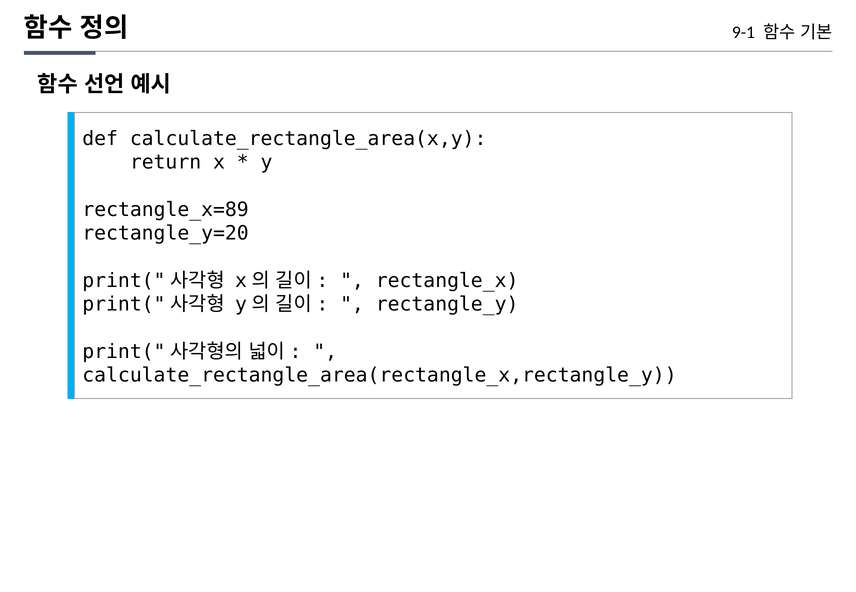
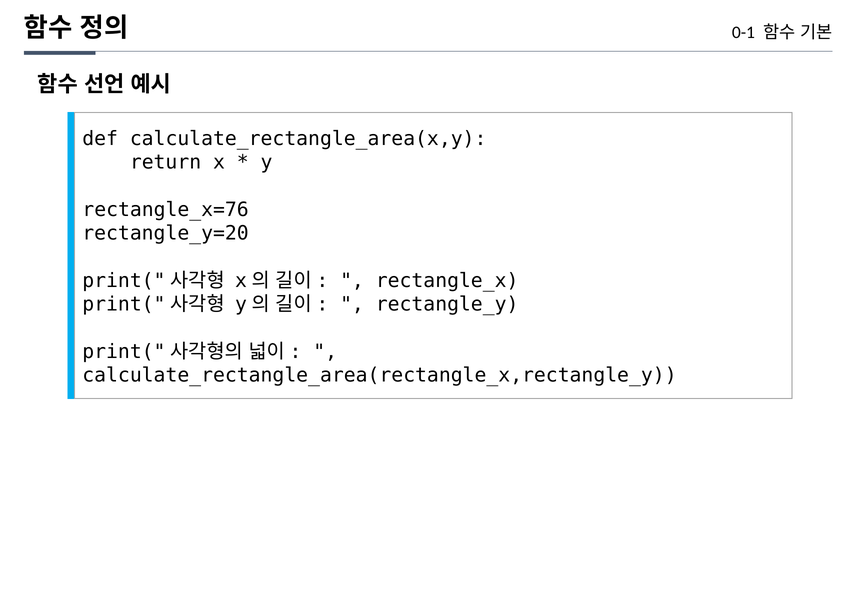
9-1: 9-1 -> 0-1
rectangle_x=89: rectangle_x=89 -> rectangle_x=76
